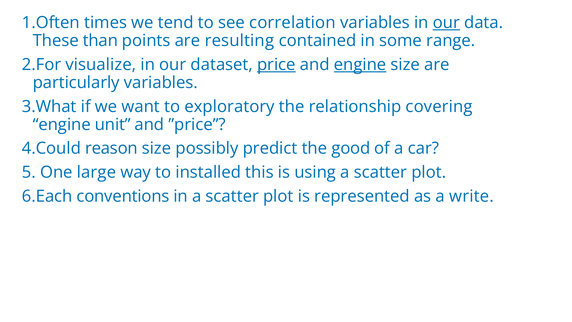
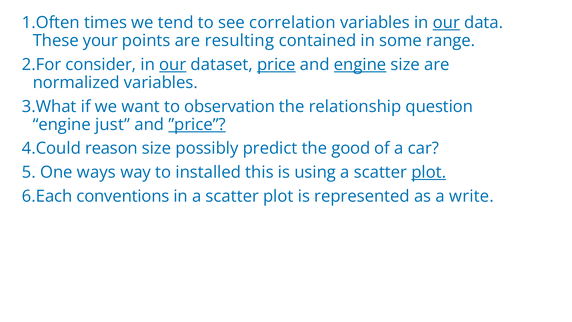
than: than -> your
visualize: visualize -> consider
our at (173, 64) underline: none -> present
particularly: particularly -> normalized
exploratory: exploratory -> observation
covering: covering -> question
unit: unit -> just
”price underline: none -> present
large: large -> ways
plot at (429, 172) underline: none -> present
